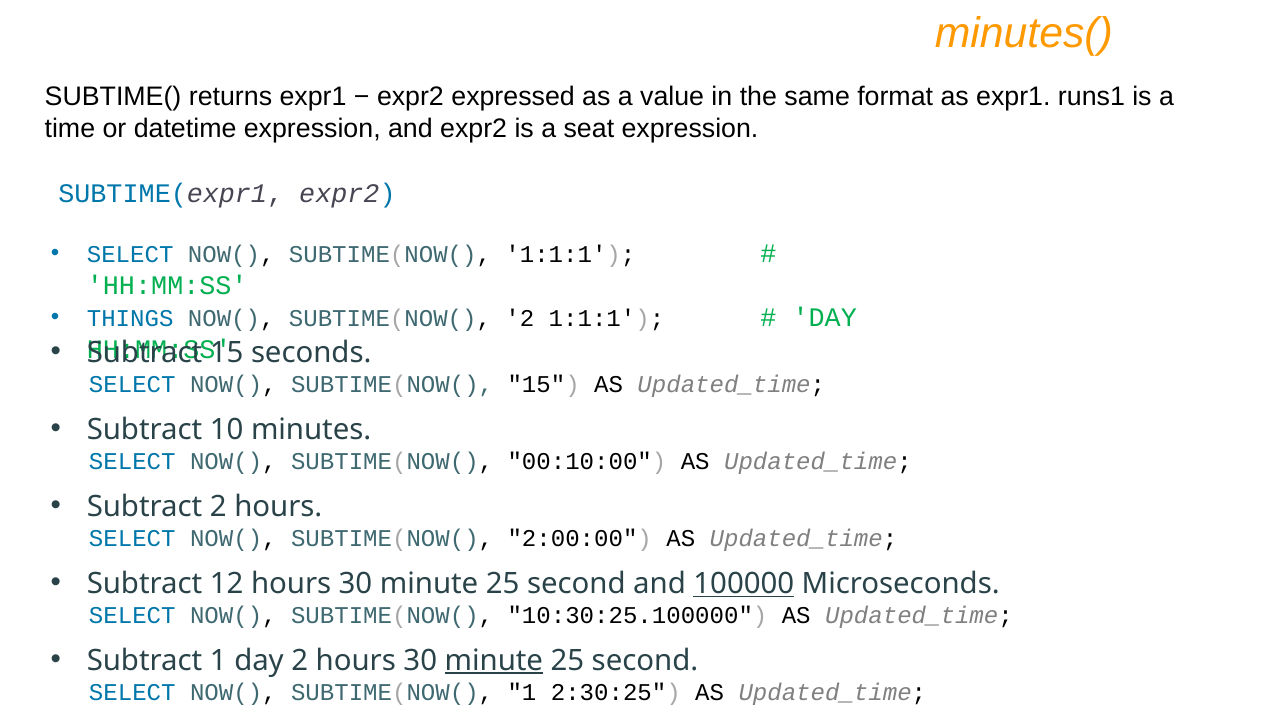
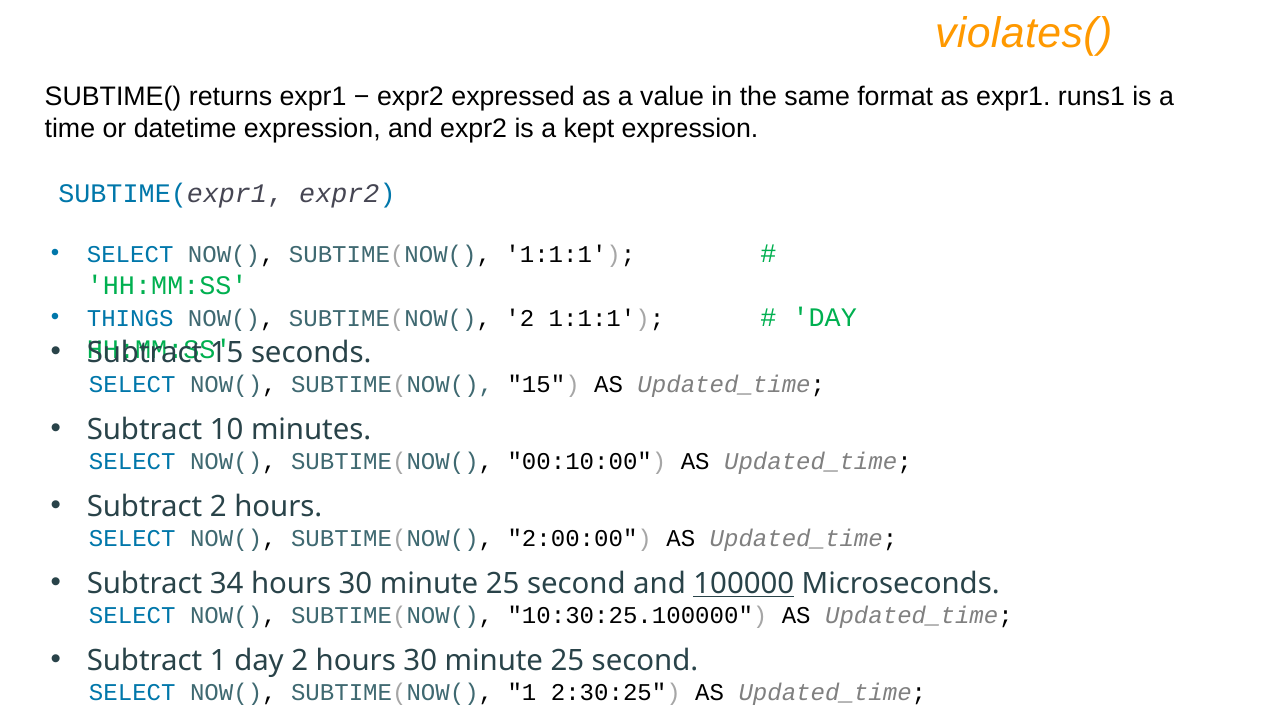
minutes(: minutes( -> violates(
seat: seat -> kept
12: 12 -> 34
minute at (494, 660) underline: present -> none
